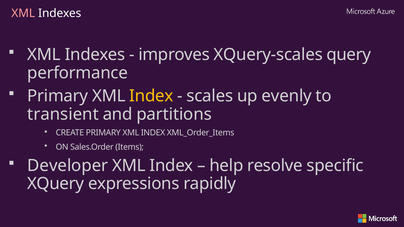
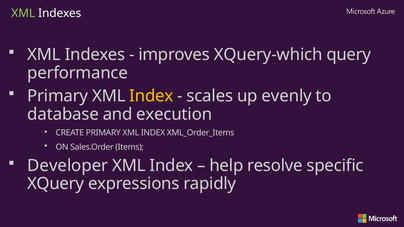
XML at (23, 13) colour: pink -> light green
XQuery-scales: XQuery-scales -> XQuery-which
transient: transient -> database
partitions: partitions -> execution
